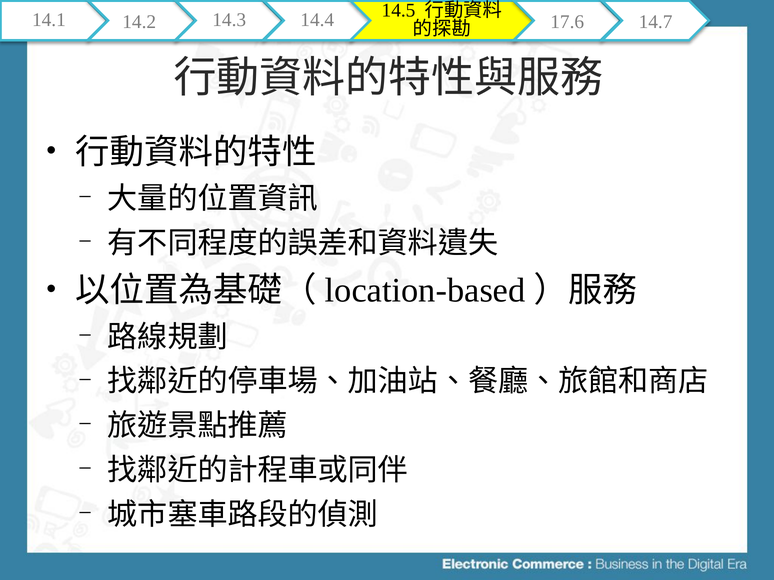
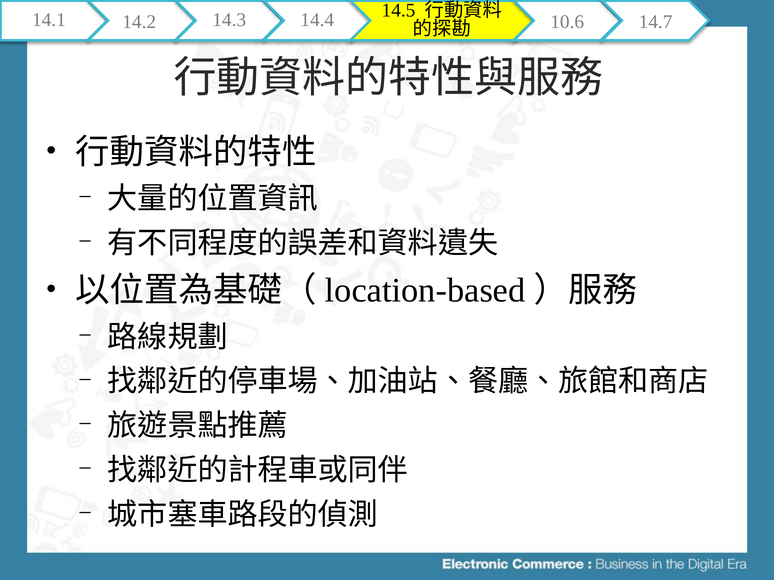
17.6: 17.6 -> 10.6
